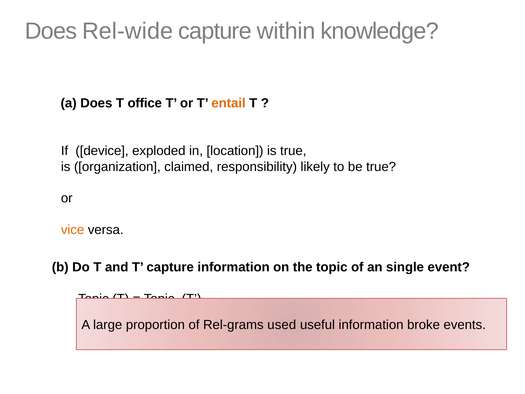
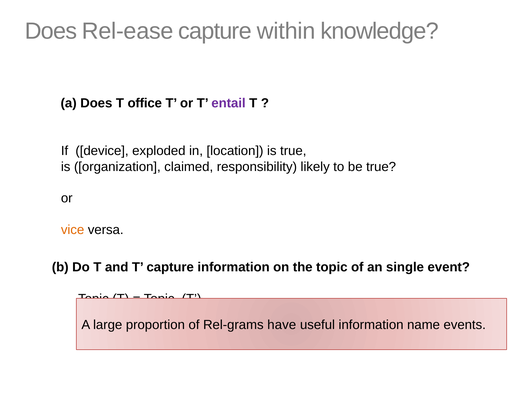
Rel-wide: Rel-wide -> Rel-ease
entail colour: orange -> purple
used: used -> have
broke: broke -> name
